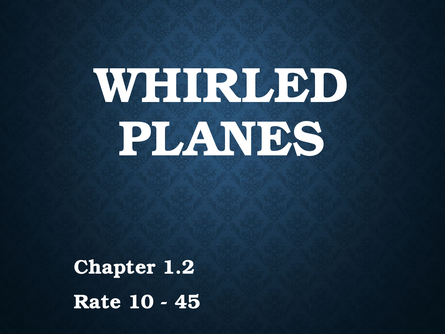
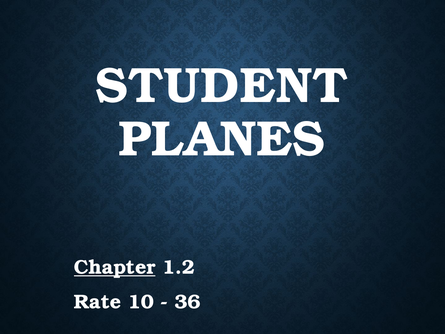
WHIRLED: WHIRLED -> STUDENT
Chapter underline: none -> present
45: 45 -> 36
